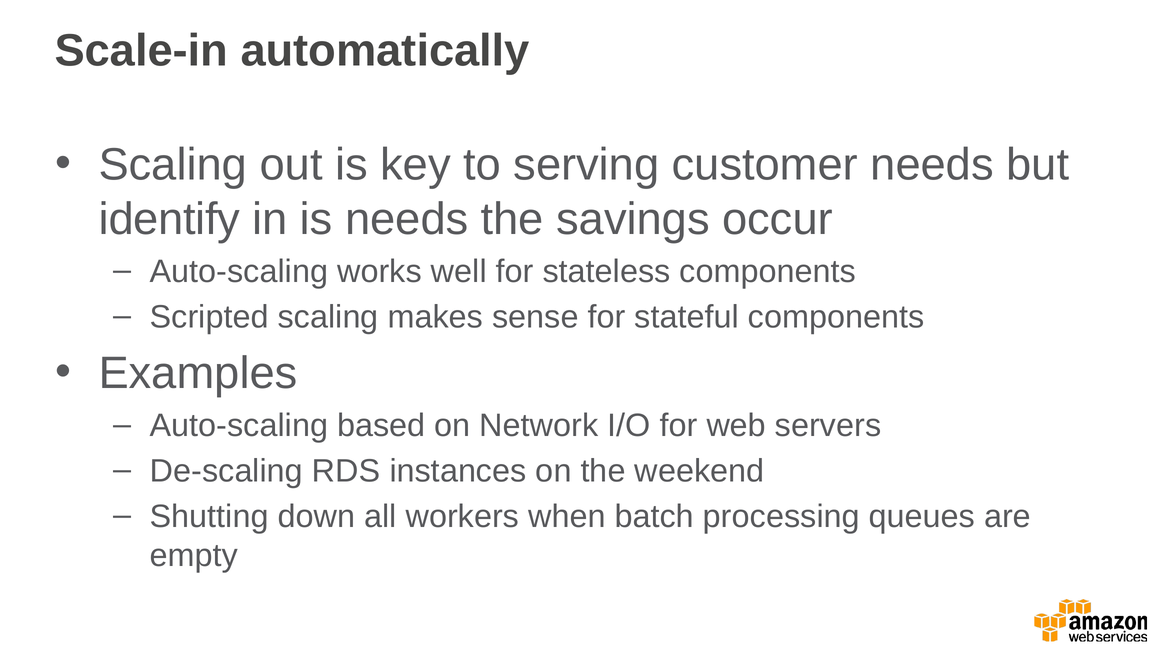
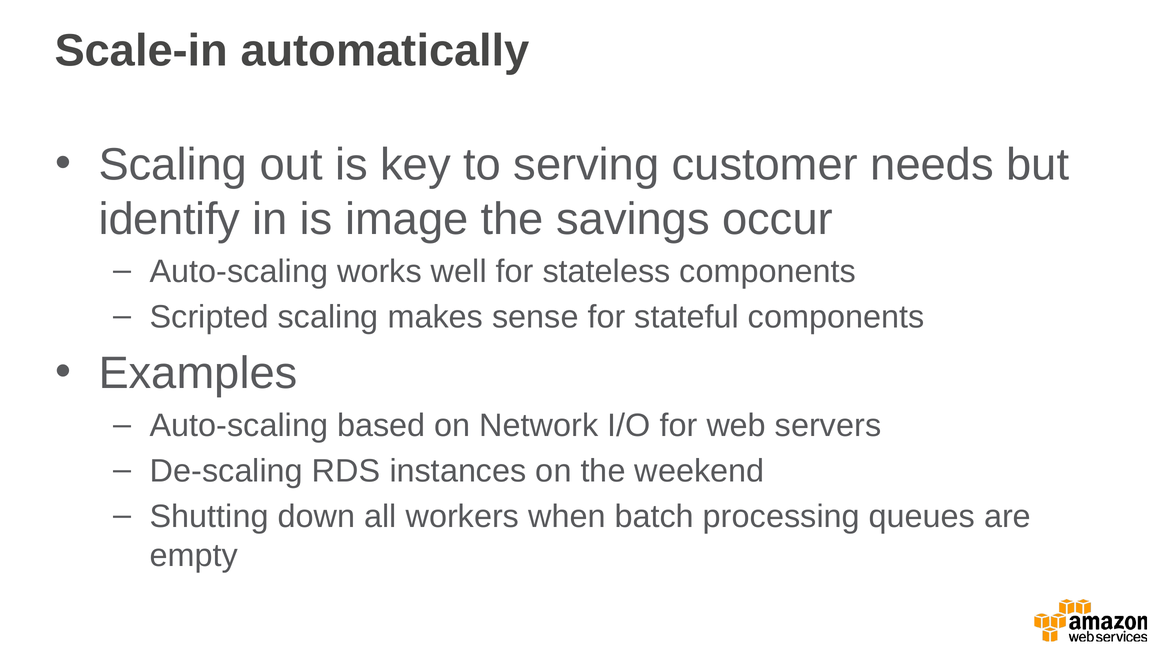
is needs: needs -> image
